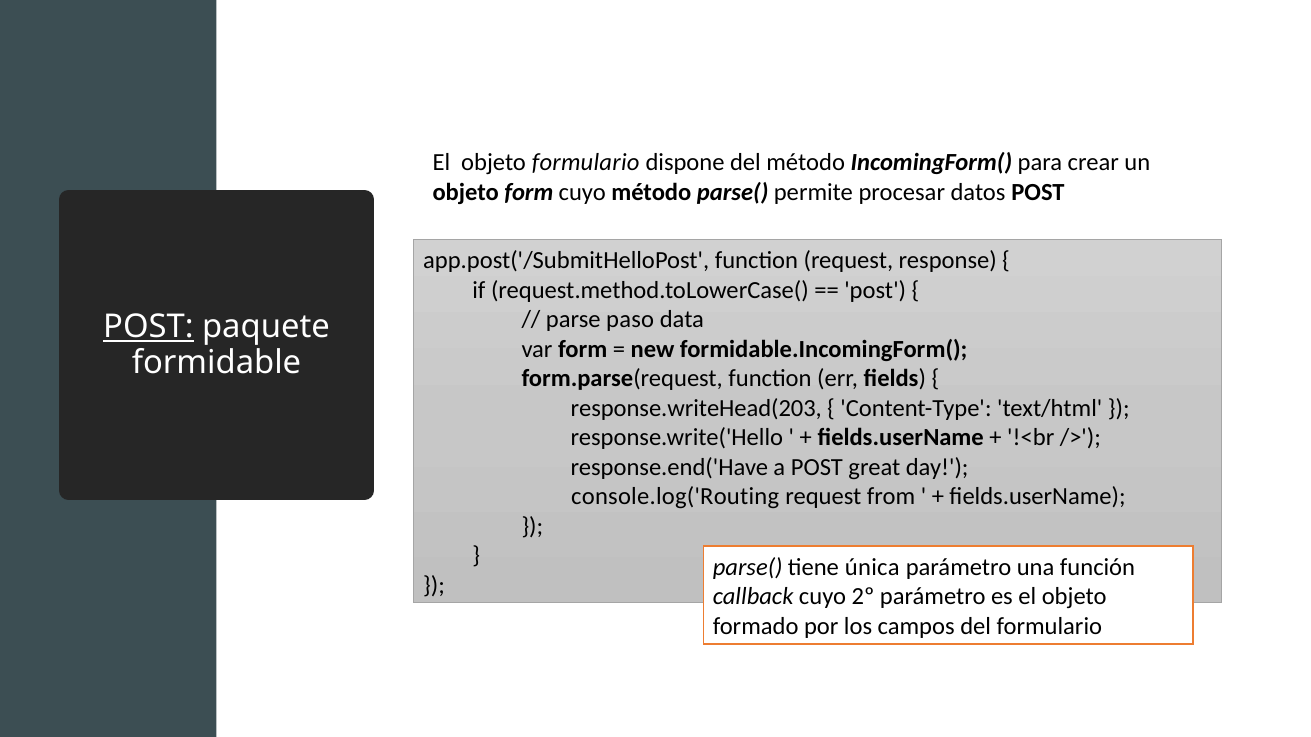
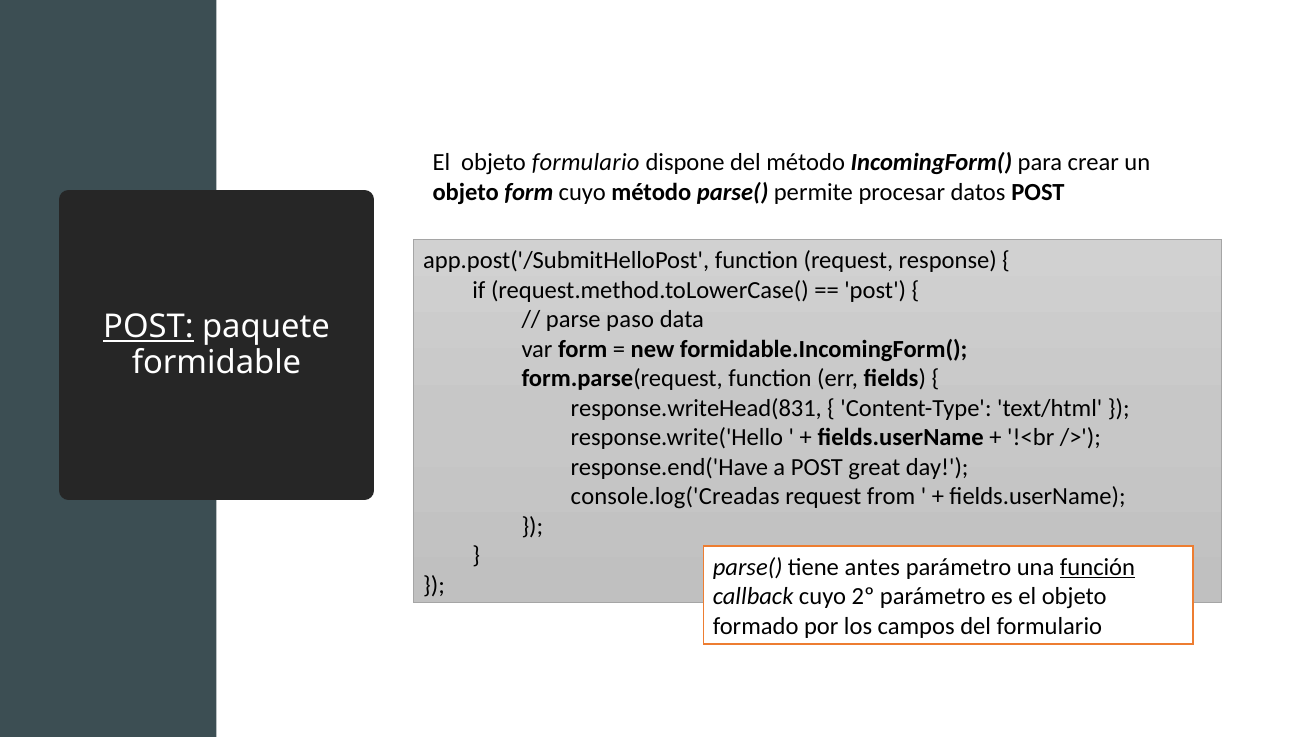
response.writeHead(203: response.writeHead(203 -> response.writeHead(831
console.log('Routing: console.log('Routing -> console.log('Creadas
única: única -> antes
función underline: none -> present
